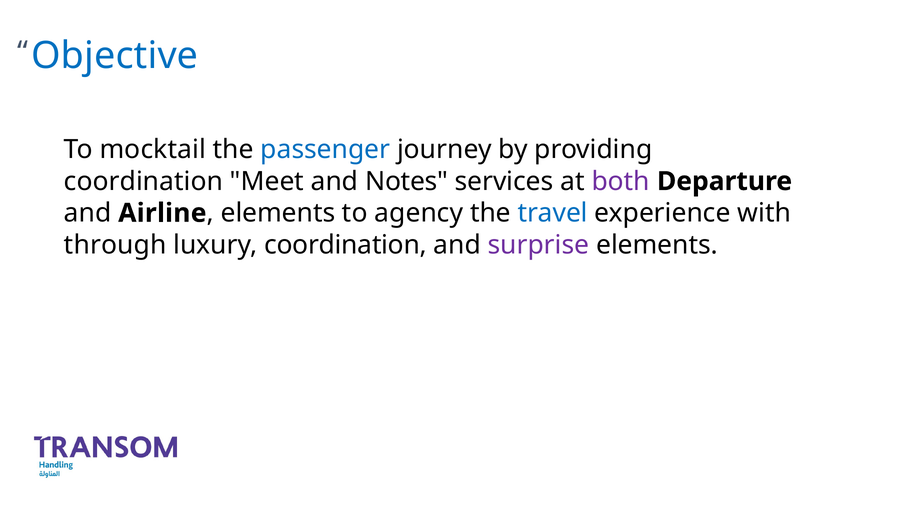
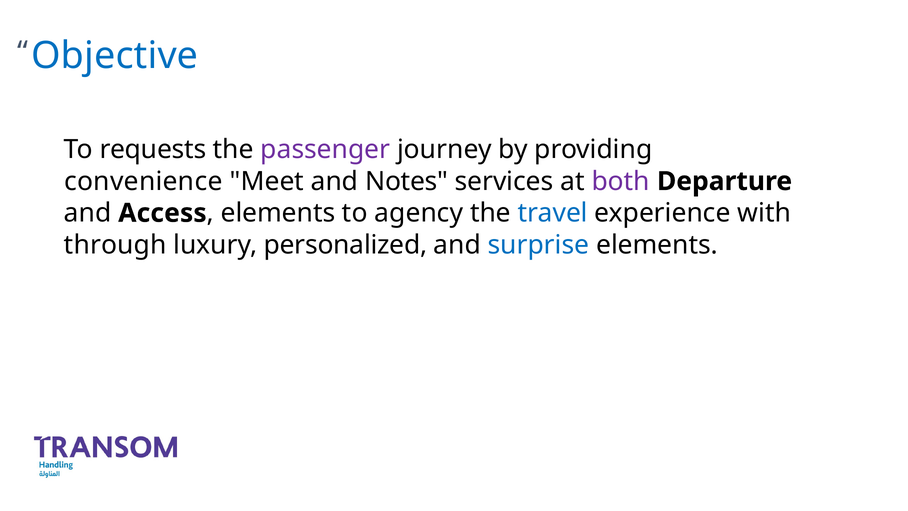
mocktail: mocktail -> requests
passenger colour: blue -> purple
coordination at (143, 181): coordination -> convenience
Airline: Airline -> Access
luxury coordination: coordination -> personalized
surprise colour: purple -> blue
